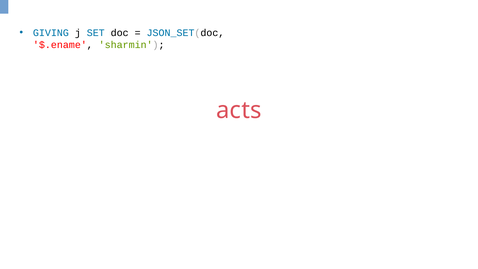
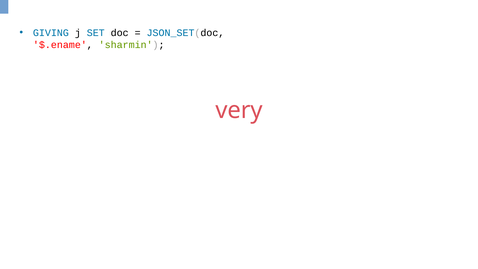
acts: acts -> very
